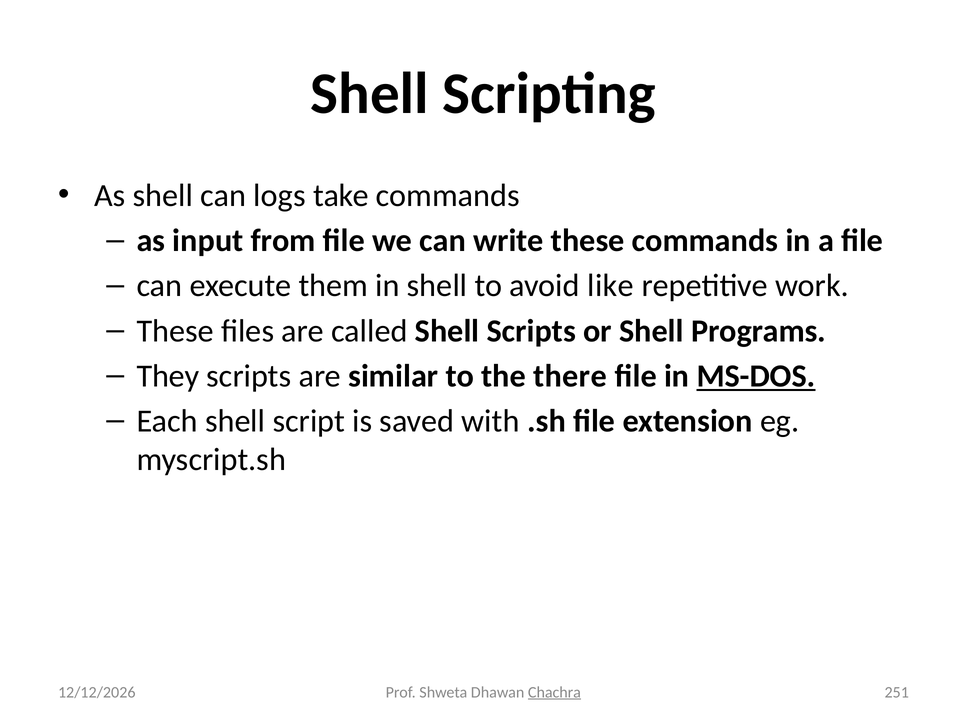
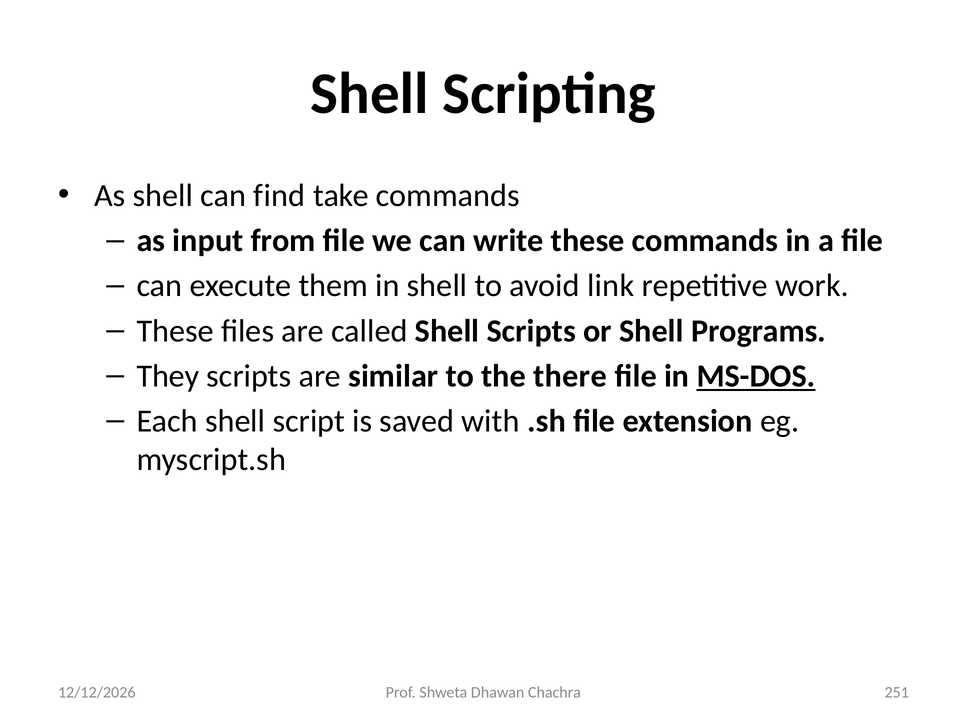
logs: logs -> find
like: like -> link
Chachra underline: present -> none
